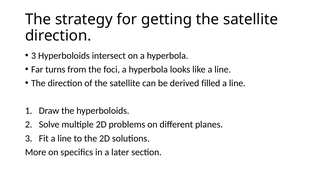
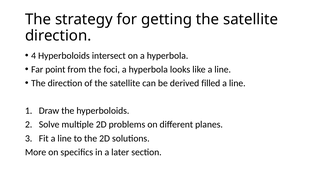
3 at (34, 55): 3 -> 4
turns: turns -> point
